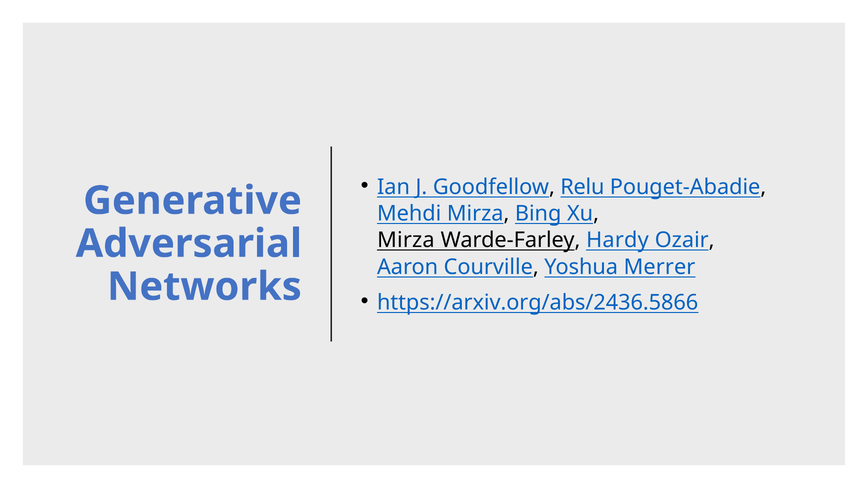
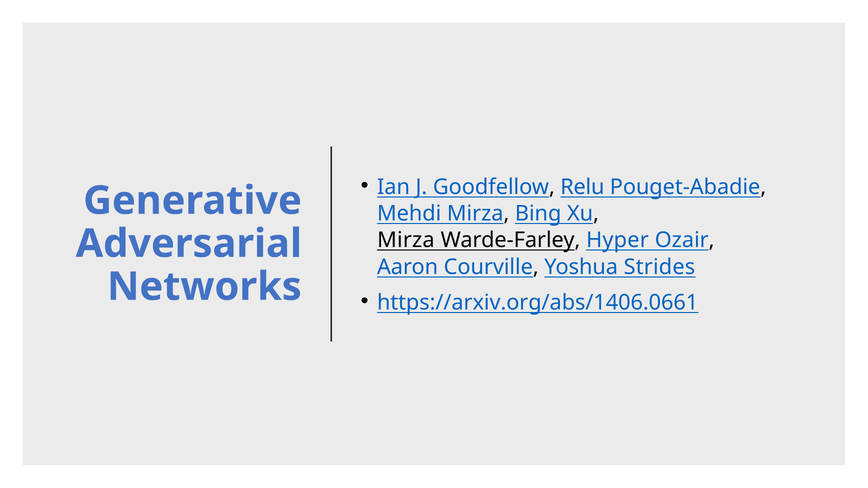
Hardy: Hardy -> Hyper
Merrer: Merrer -> Strides
https://arxiv.org/abs/2436.5866: https://arxiv.org/abs/2436.5866 -> https://arxiv.org/abs/1406.0661
